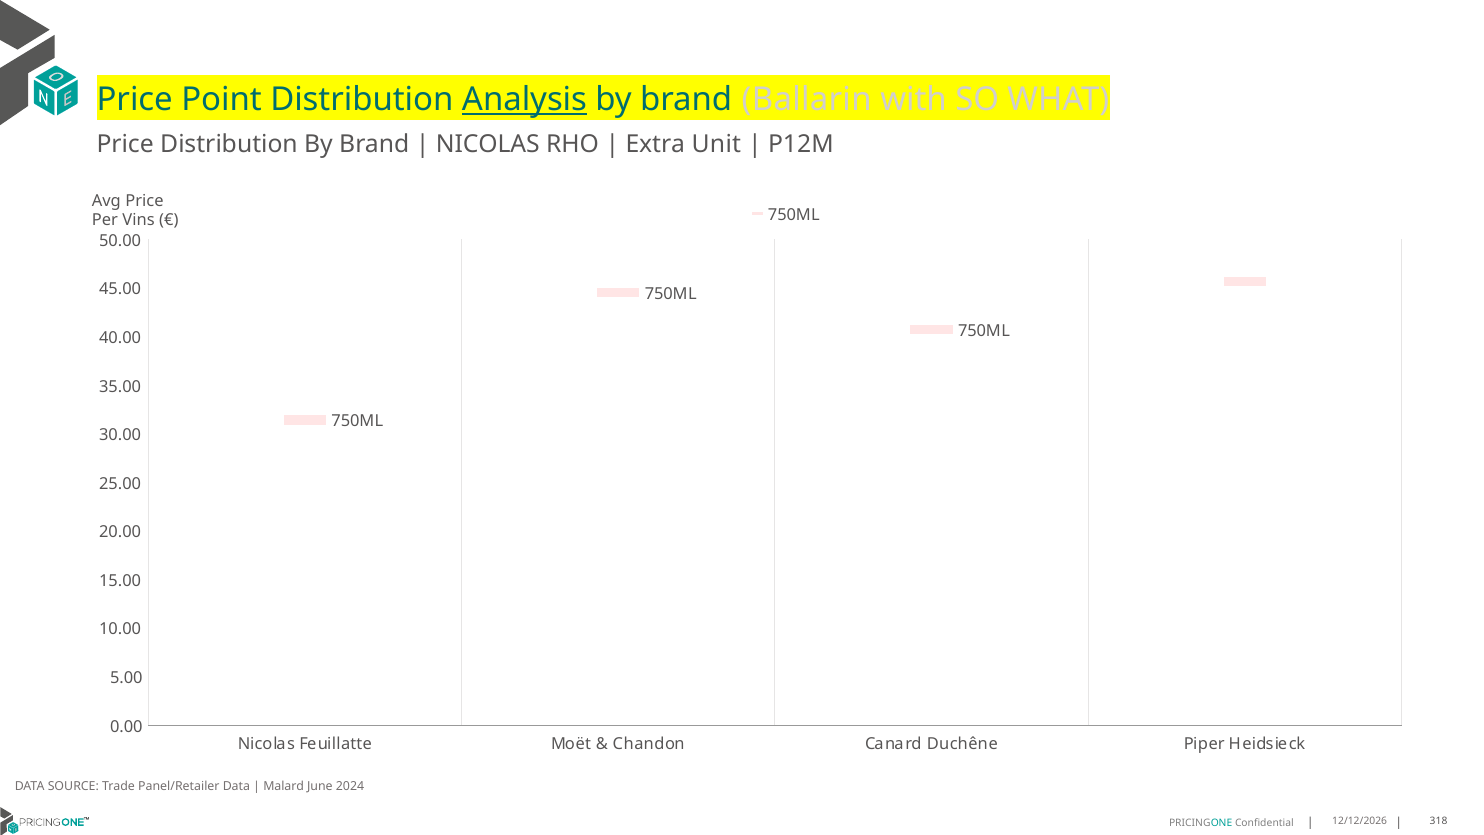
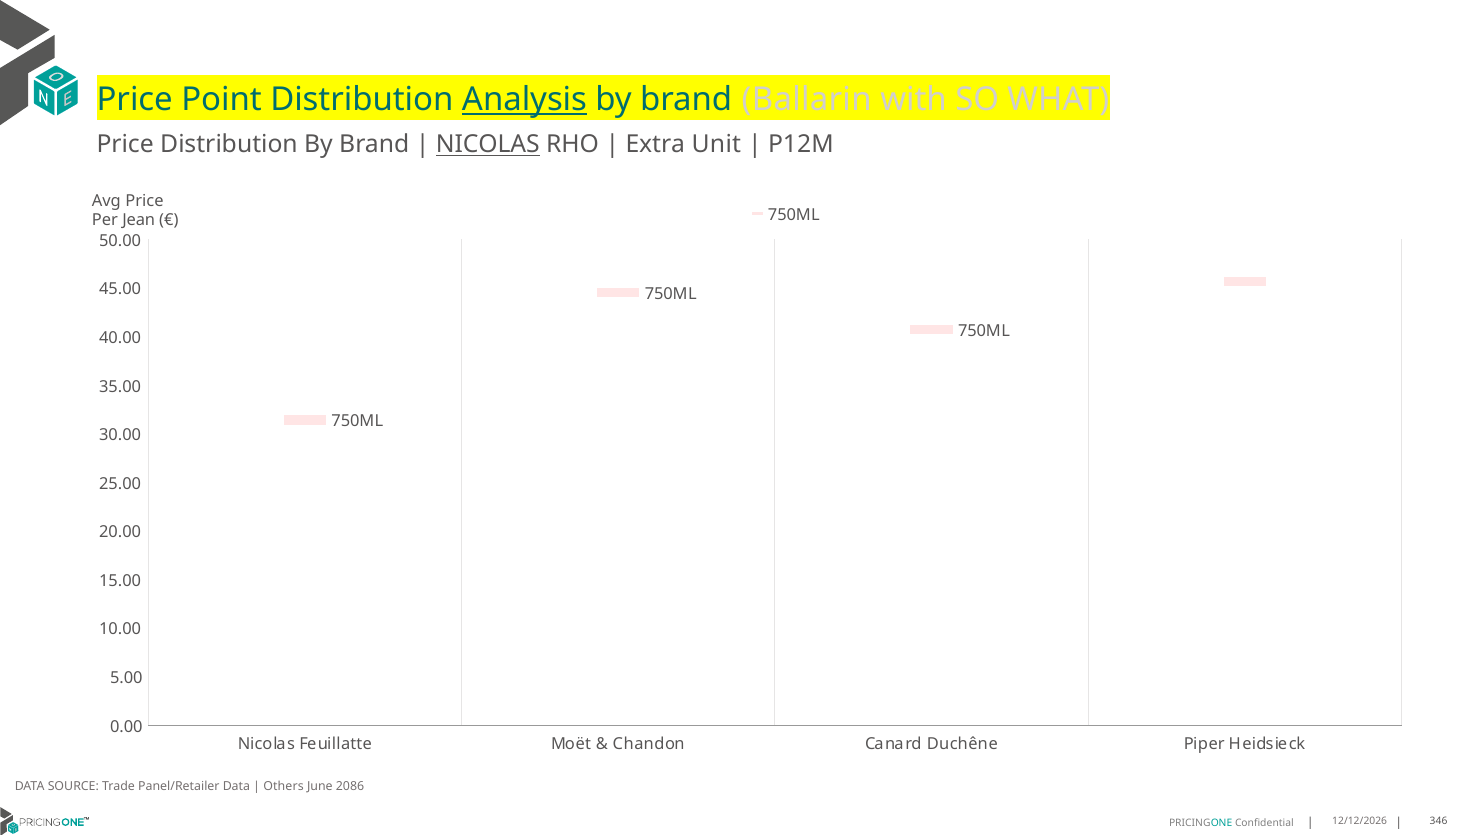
NICOLAS at (488, 145) underline: none -> present
Vins: Vins -> Jean
Malard: Malard -> Others
2024: 2024 -> 2086
318: 318 -> 346
